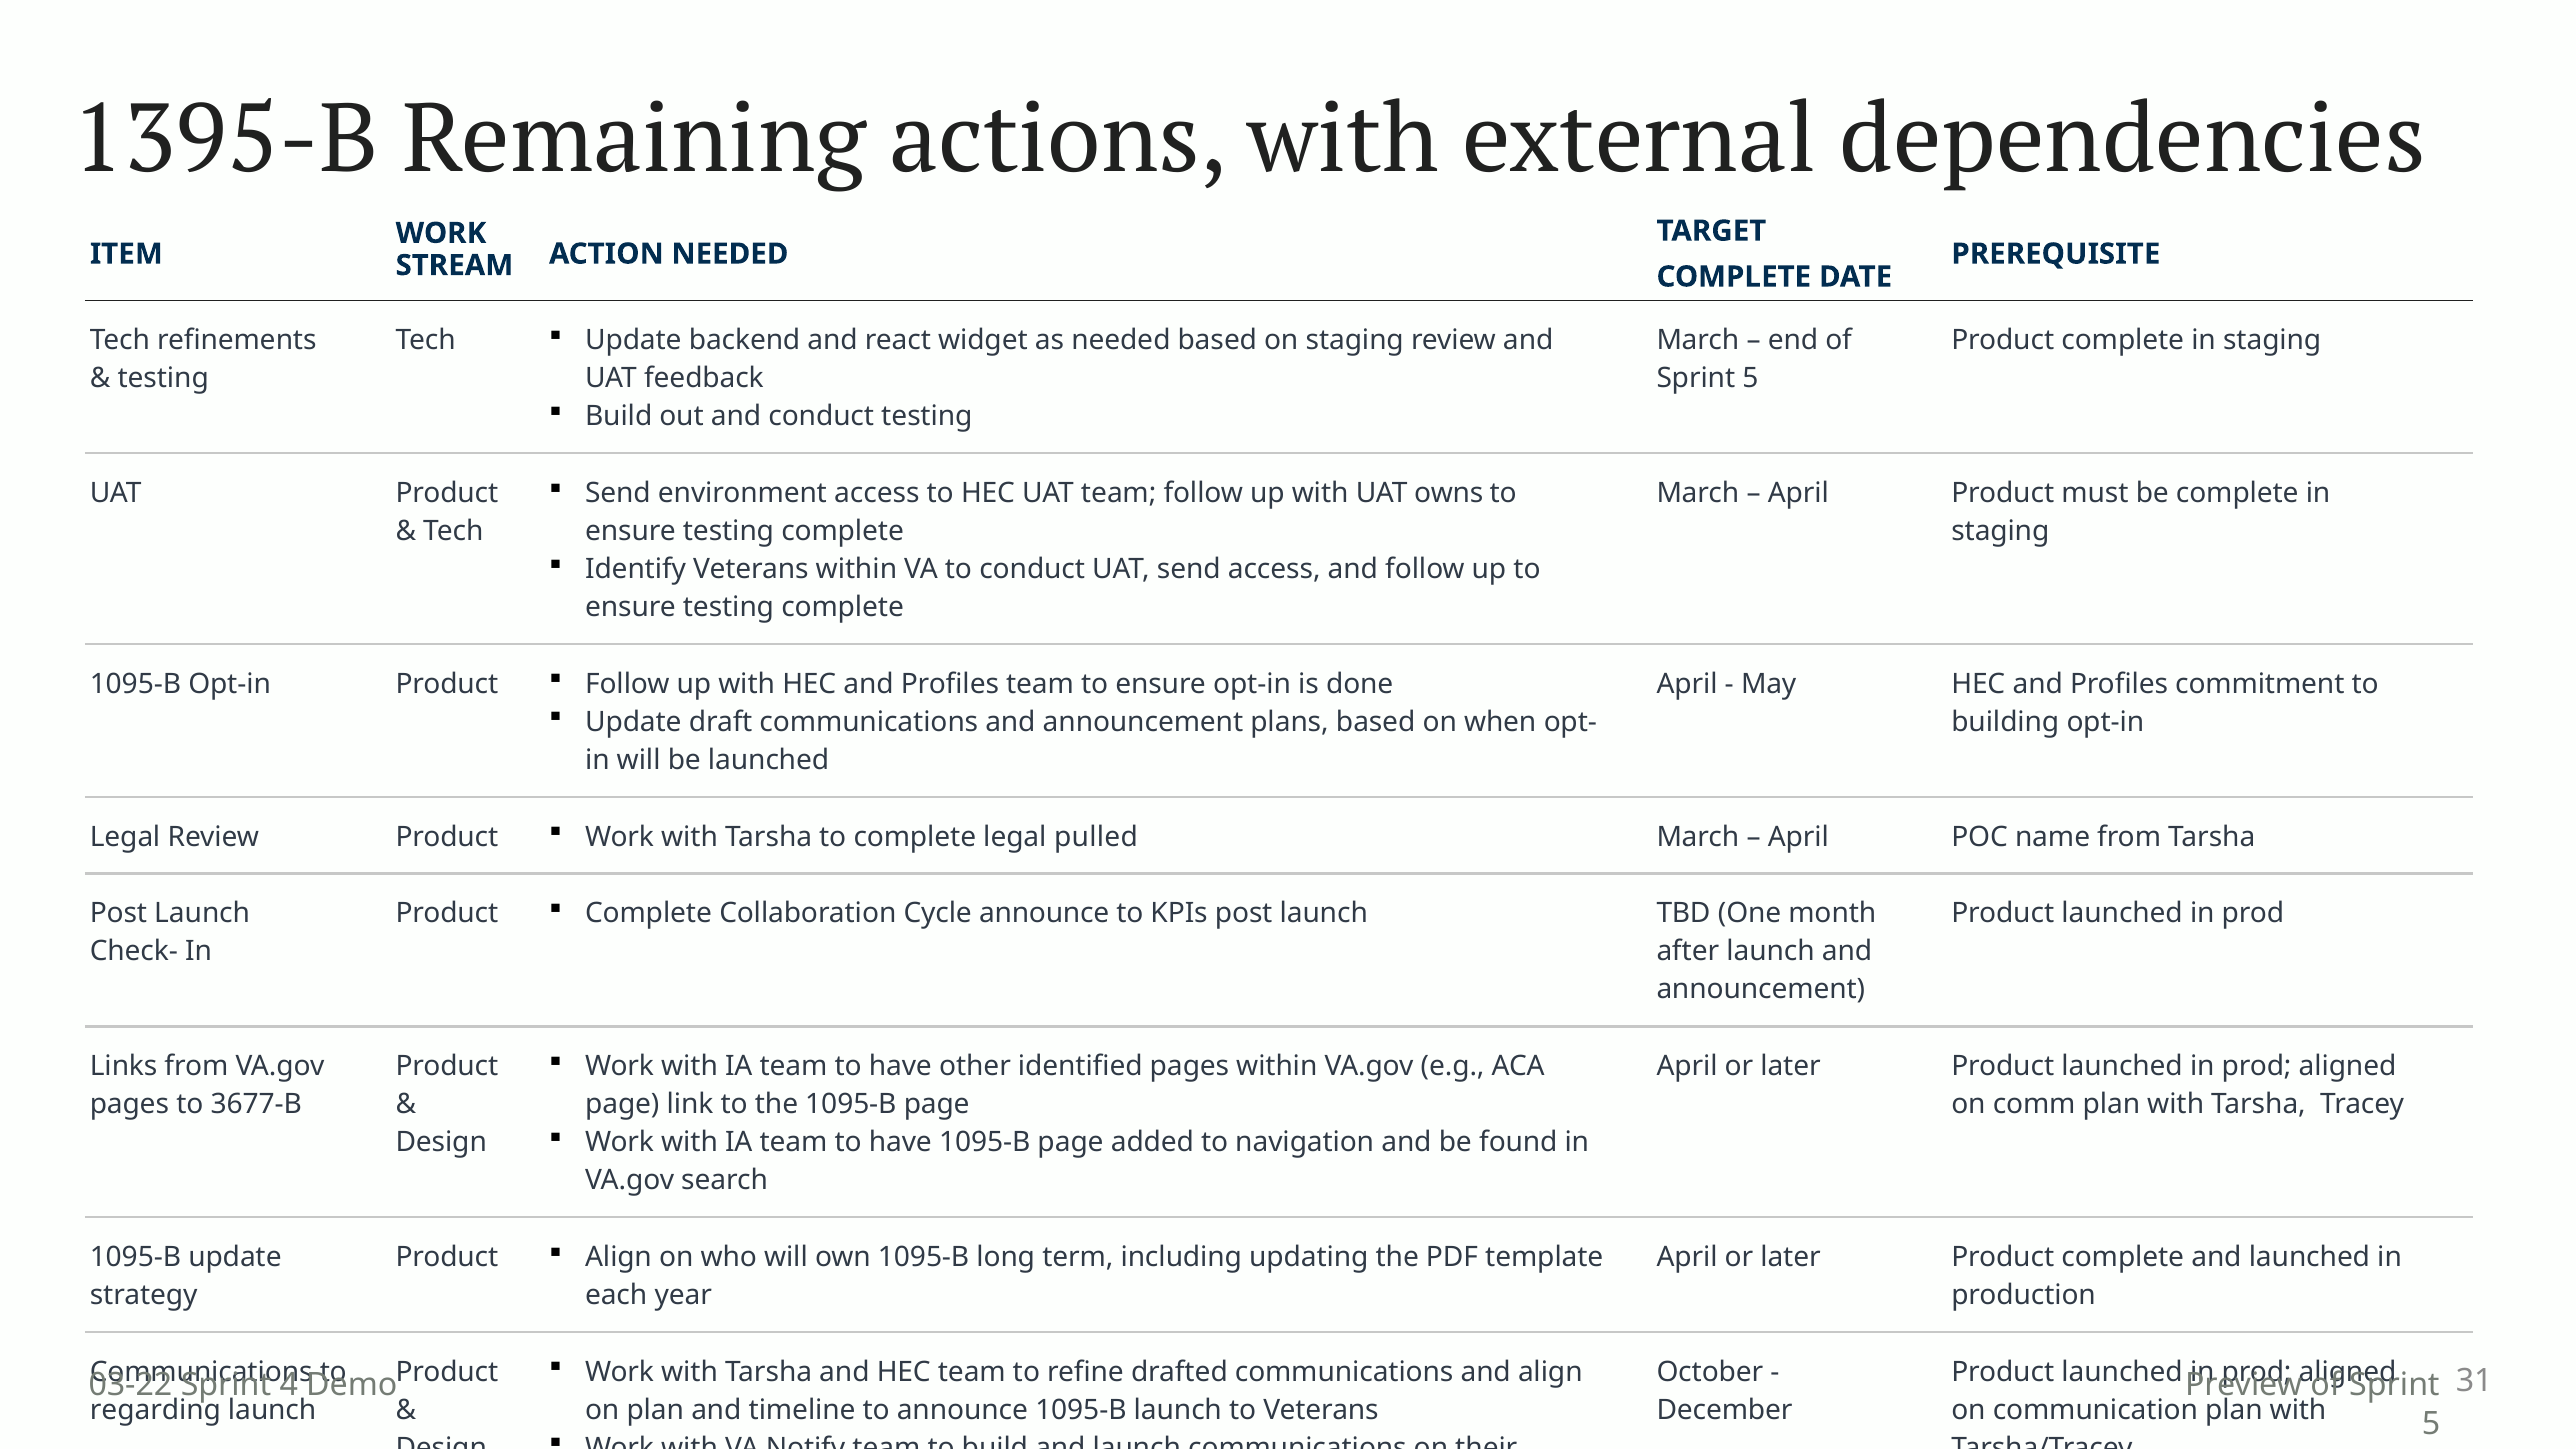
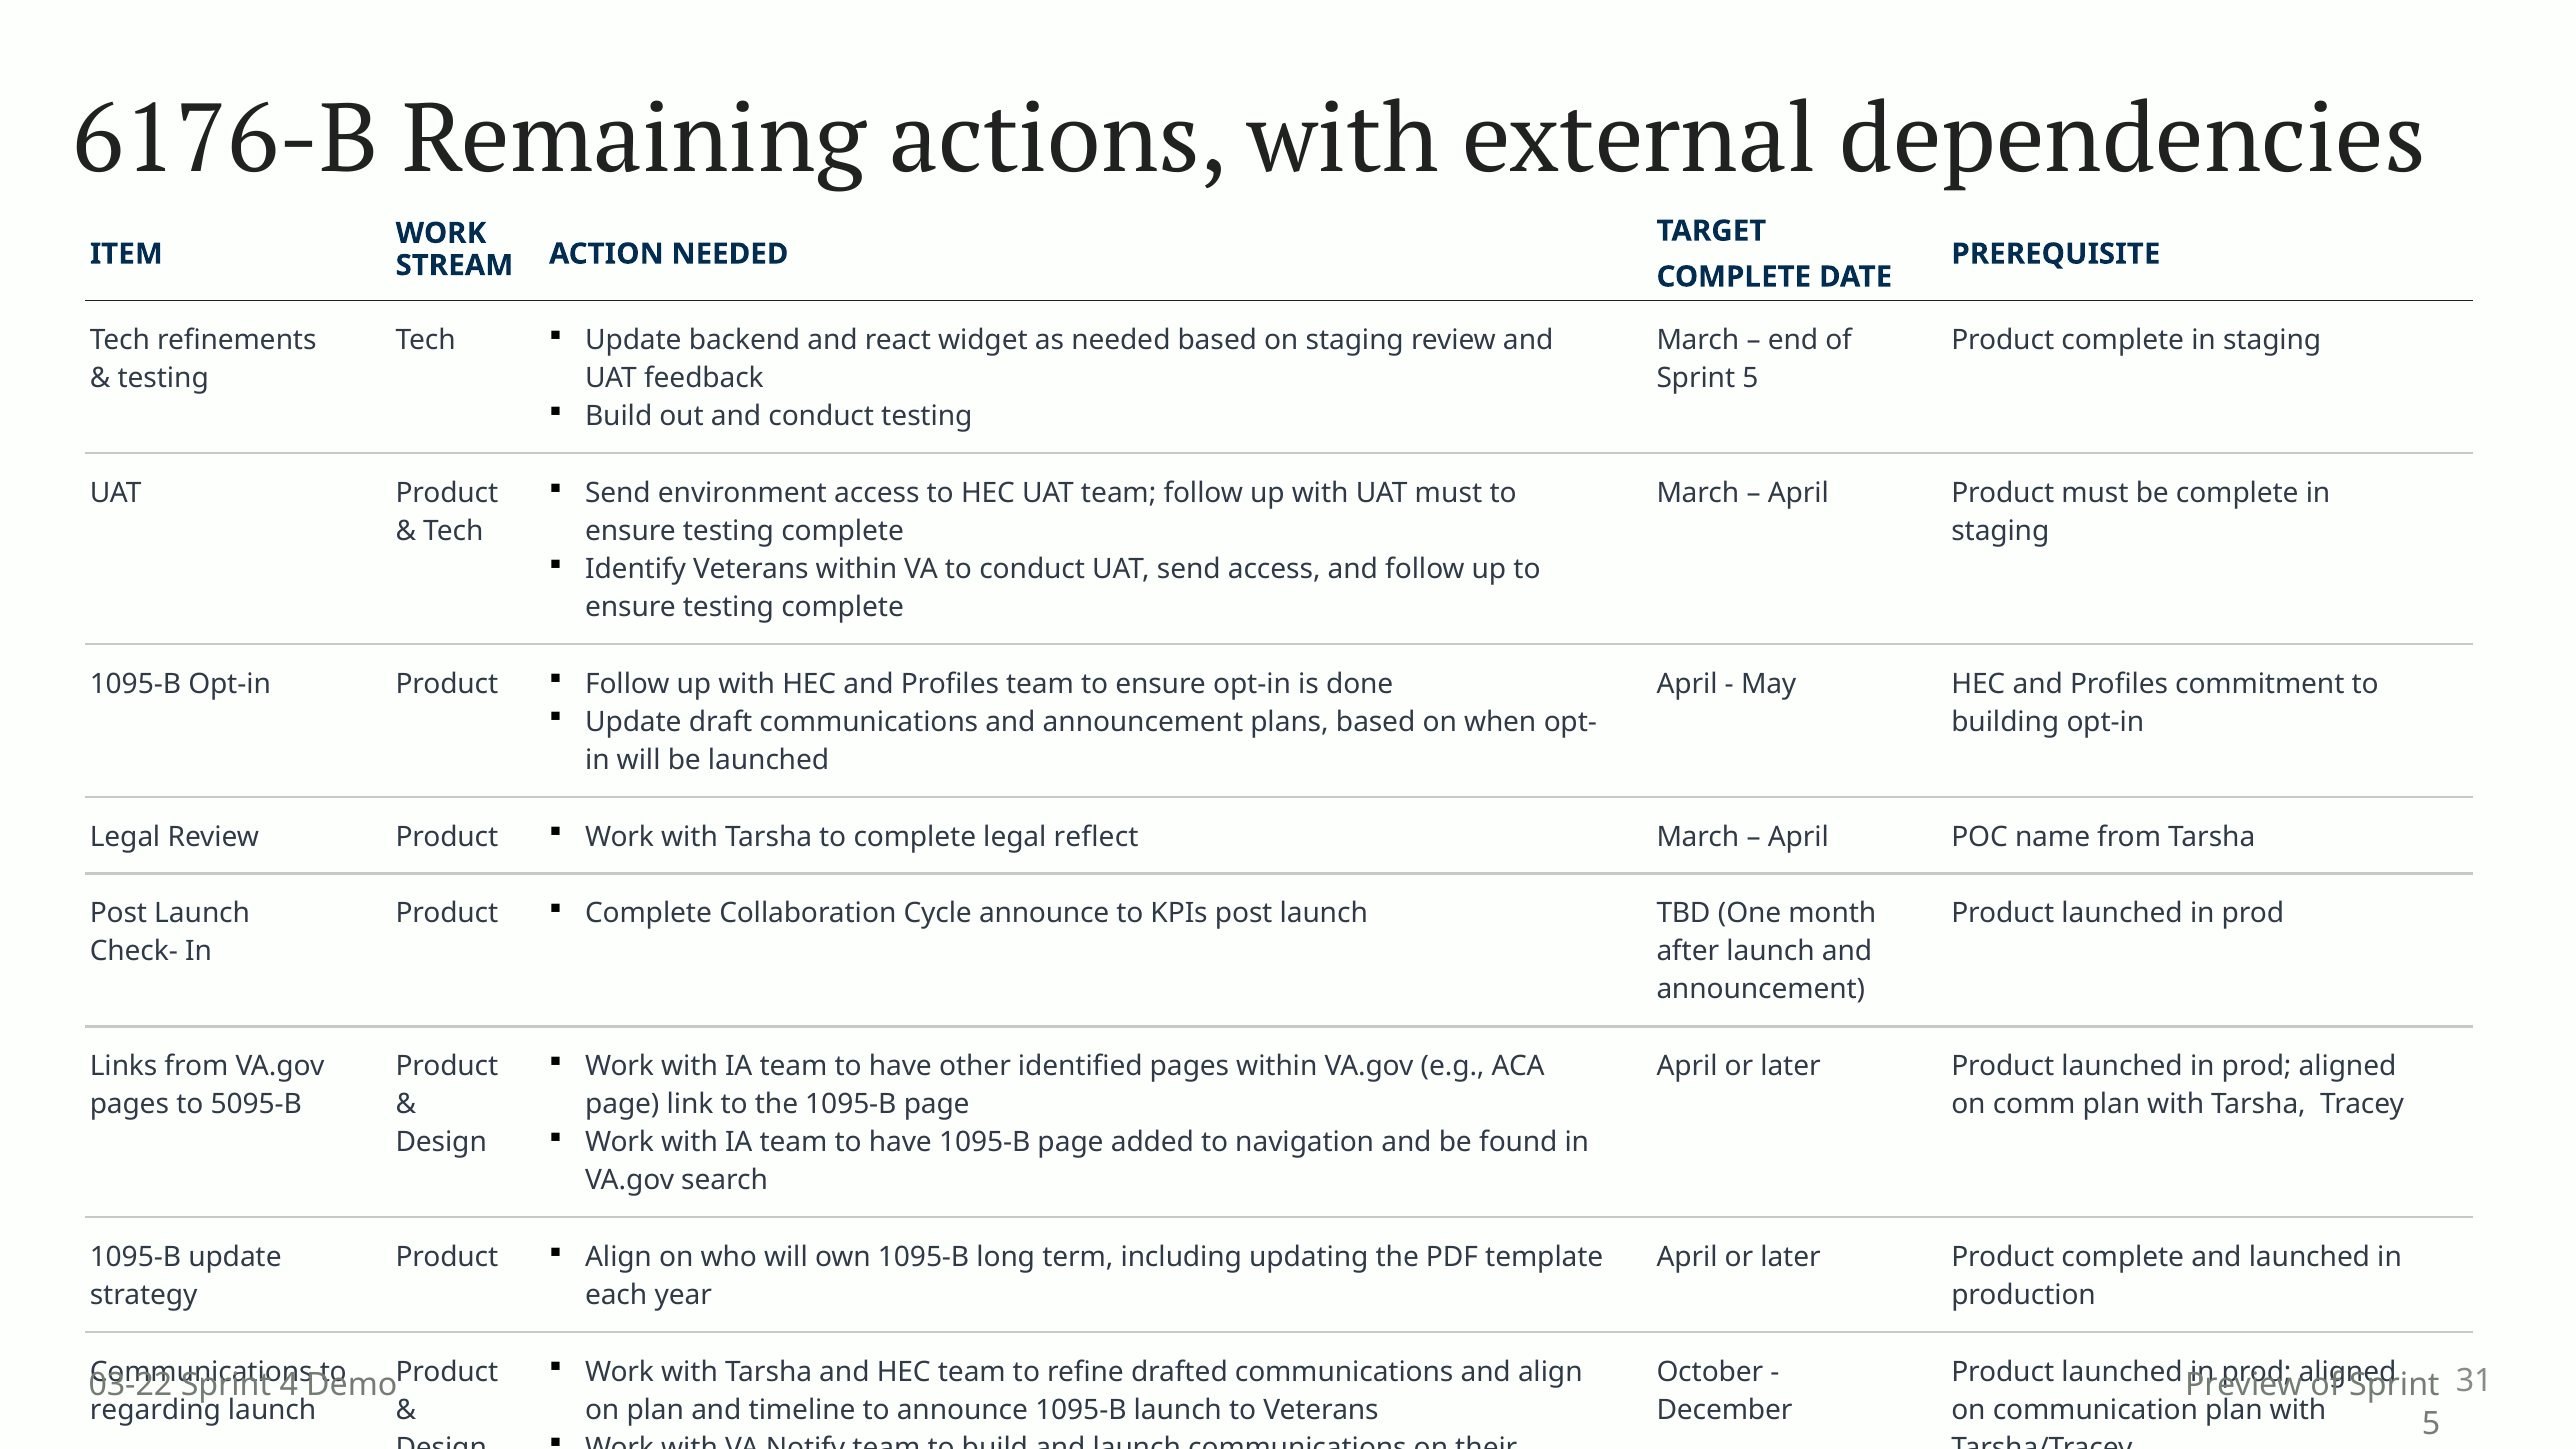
1395-B: 1395-B -> 6176-B
UAT owns: owns -> must
pulled: pulled -> reflect
3677-B: 3677-B -> 5095-B
